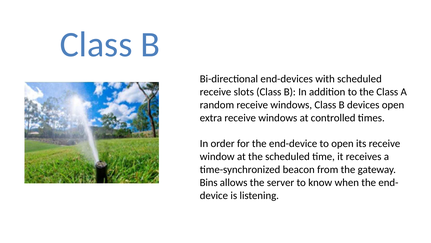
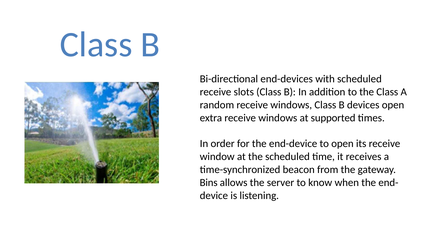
controlled: controlled -> supported
